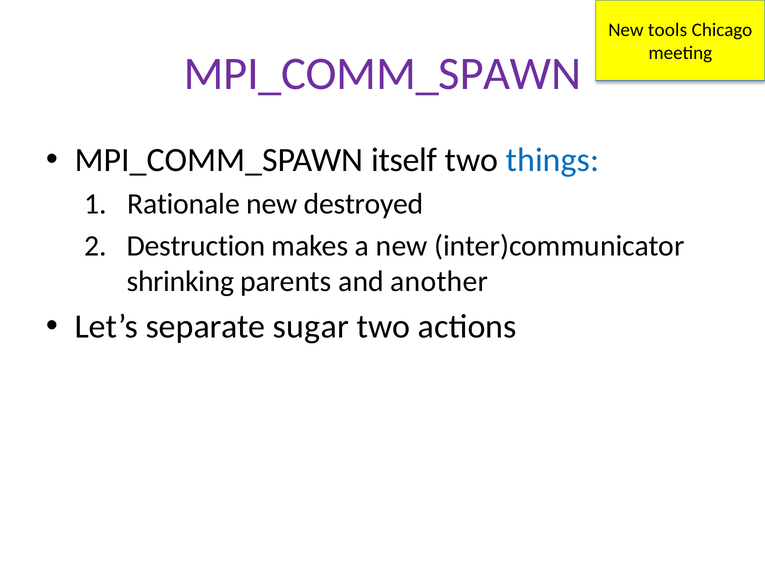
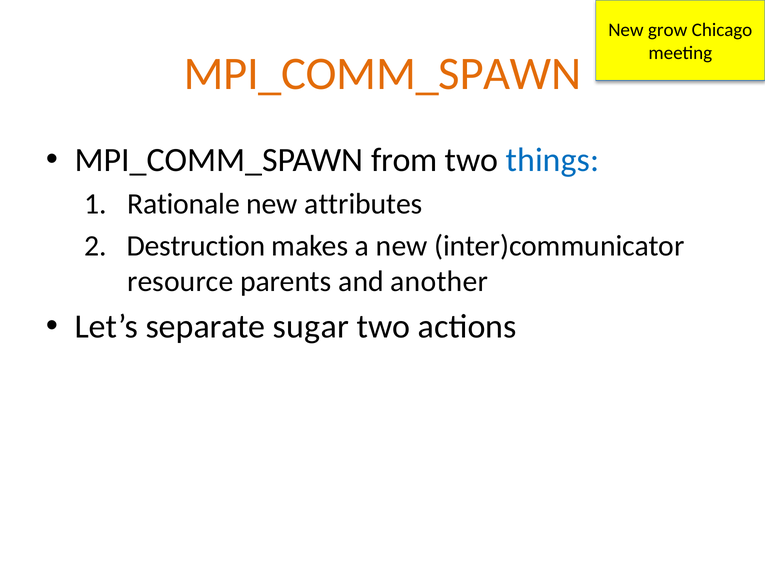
tools: tools -> grow
MPI_COMM_SPAWN at (383, 74) colour: purple -> orange
itself: itself -> from
destroyed: destroyed -> attributes
shrinking: shrinking -> resource
